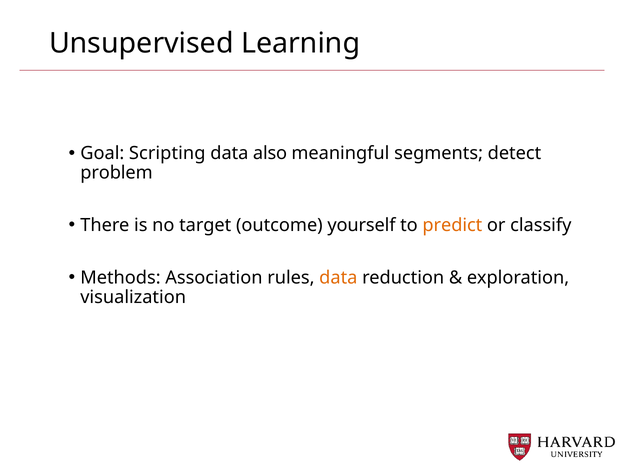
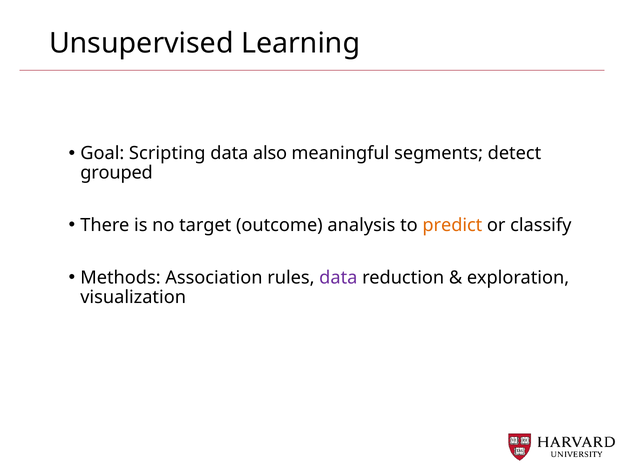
problem: problem -> grouped
yourself: yourself -> analysis
data at (338, 278) colour: orange -> purple
